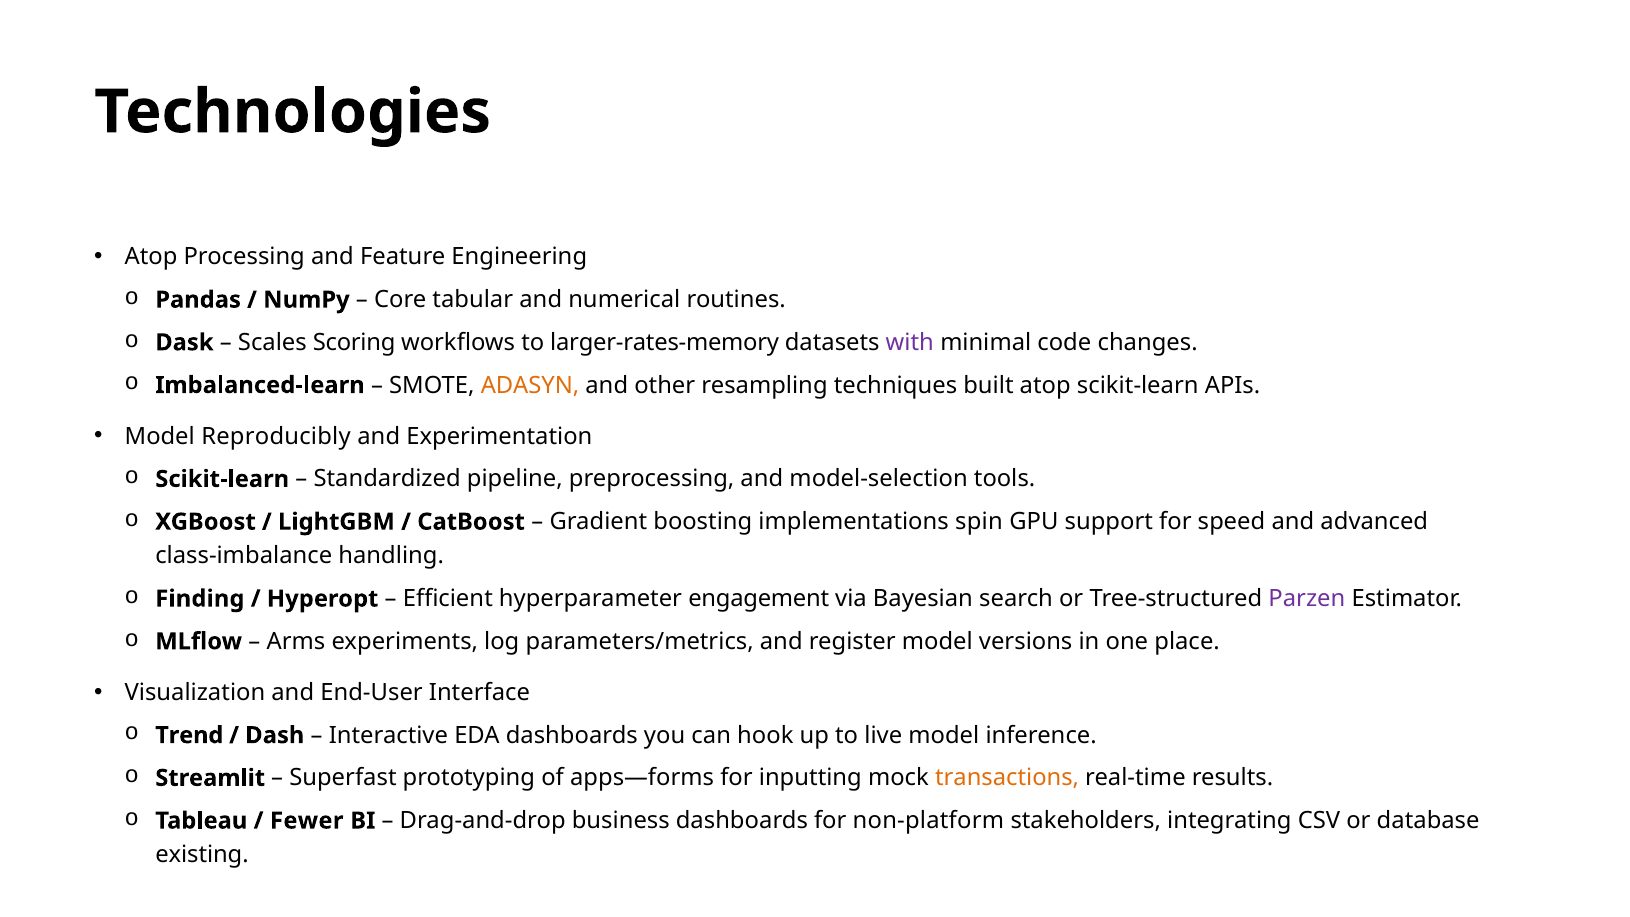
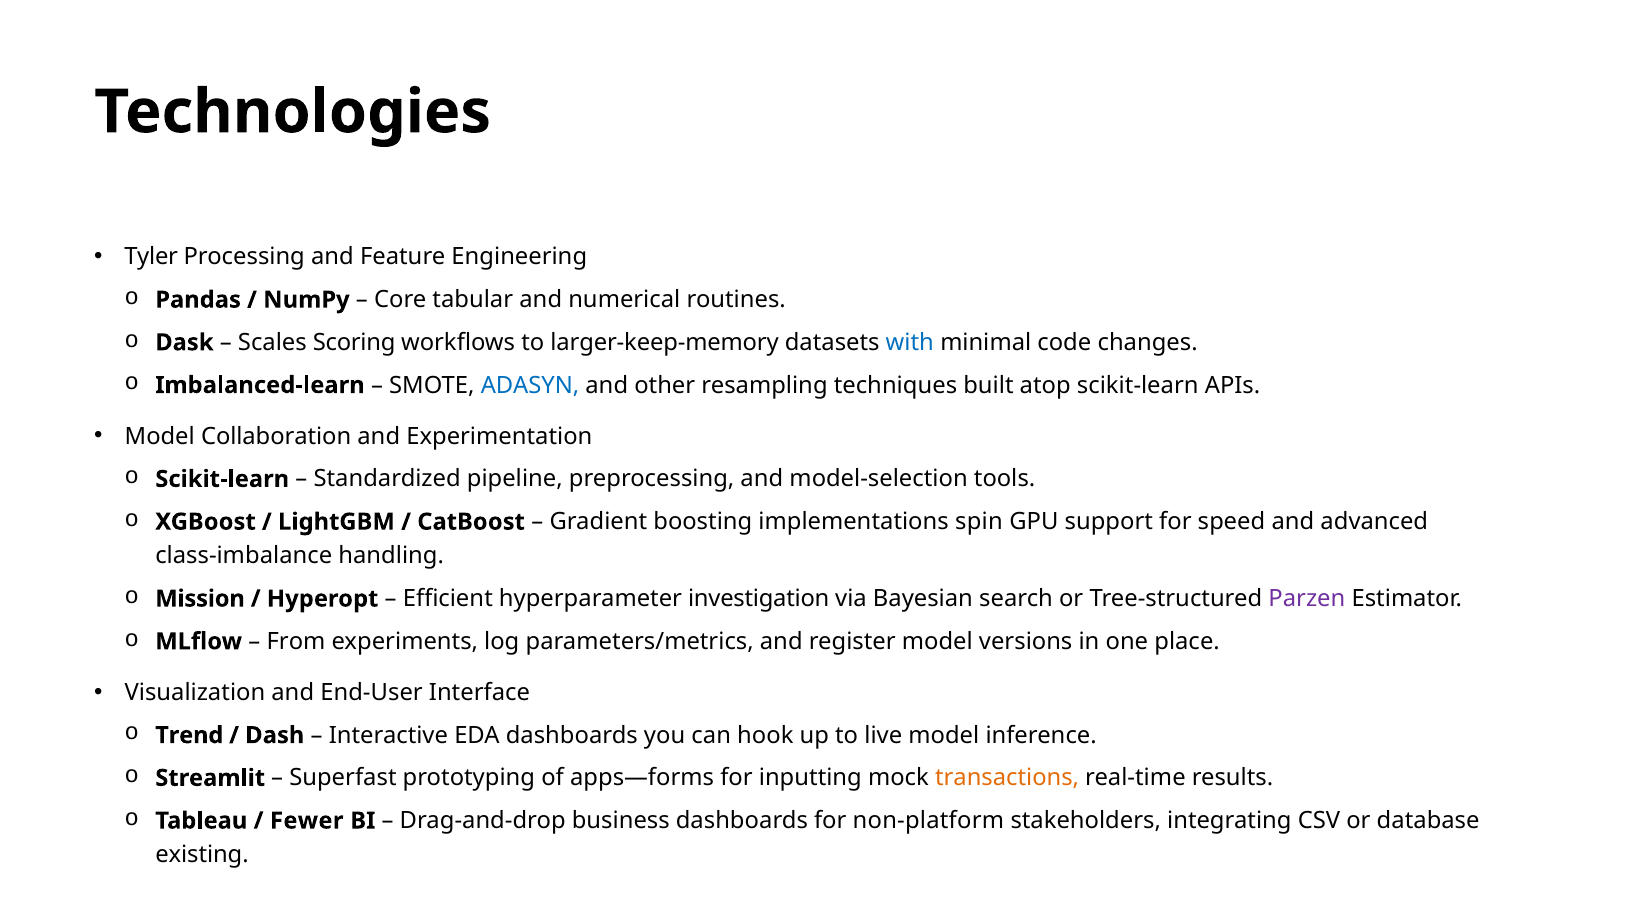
Atop at (151, 257): Atop -> Tyler
larger‐rates‐memory: larger‐rates‐memory -> larger‐keep‐memory
with colour: purple -> blue
ADASYN colour: orange -> blue
Reproducibly: Reproducibly -> Collaboration
Finding: Finding -> Mission
engagement: engagement -> investigation
Arms: Arms -> From
